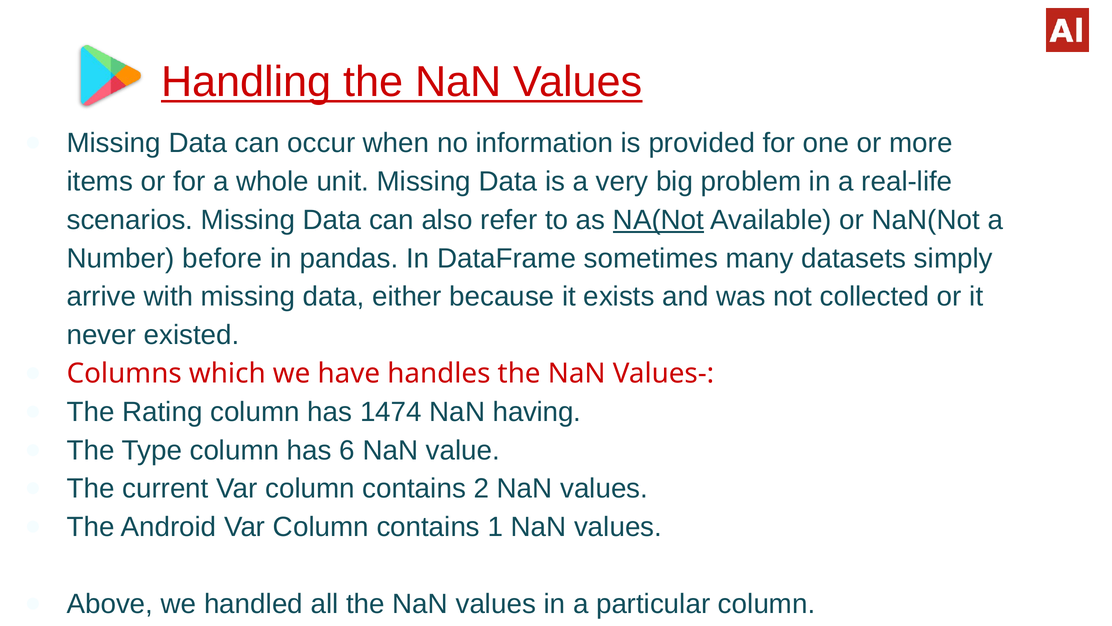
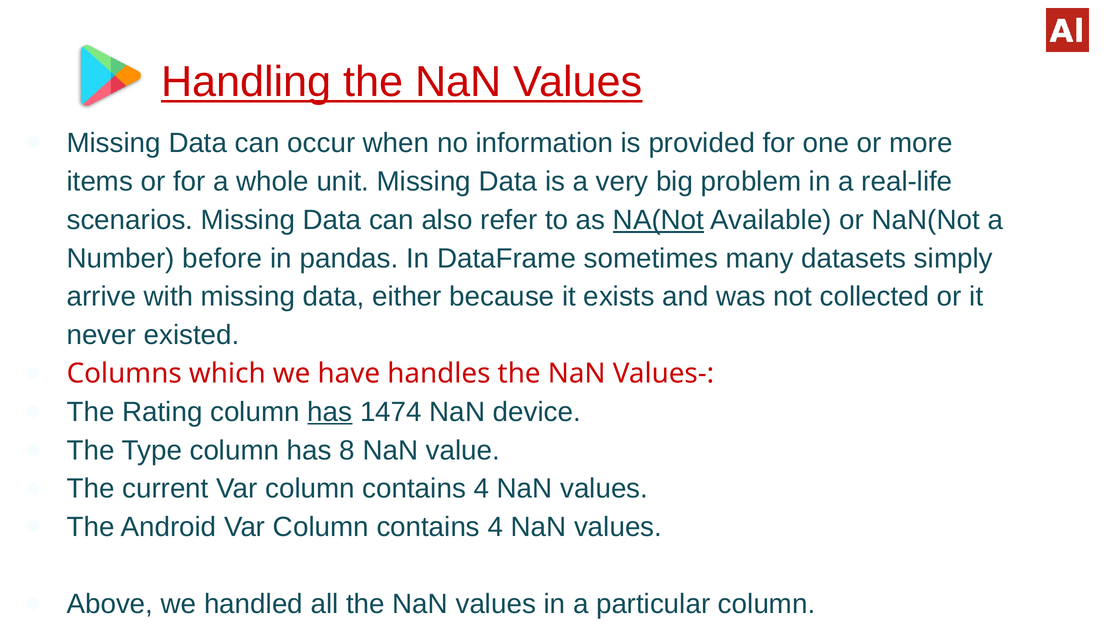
has at (330, 412) underline: none -> present
having: having -> device
6: 6 -> 8
2 at (481, 488): 2 -> 4
1 at (495, 527): 1 -> 4
